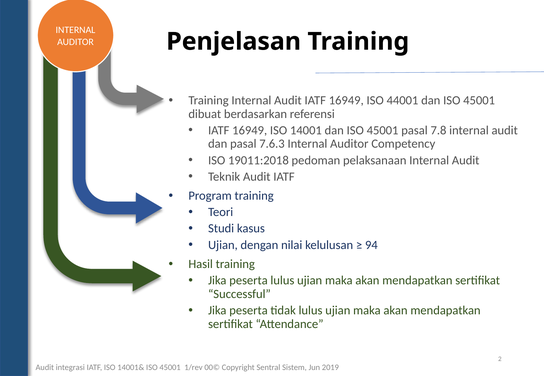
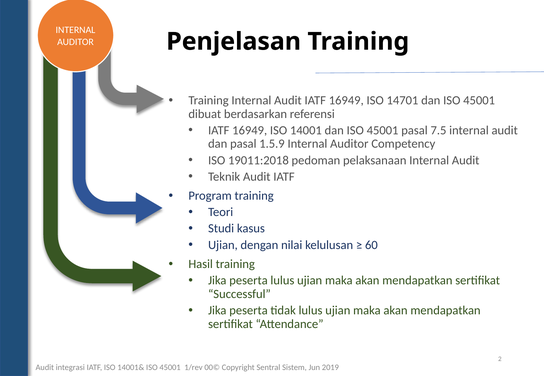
44001: 44001 -> 14701
7.8: 7.8 -> 7.5
7.6.3: 7.6.3 -> 1.5.9
94: 94 -> 60
